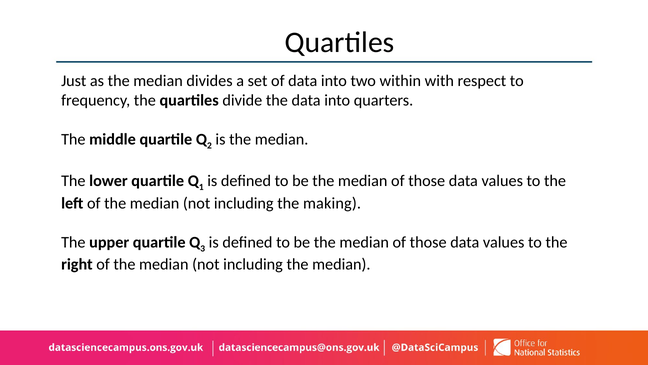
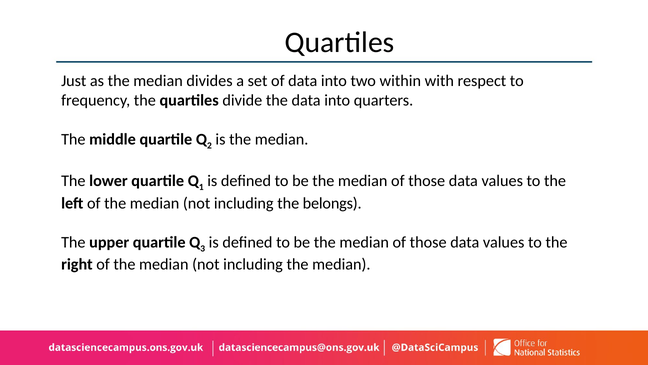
making: making -> belongs
